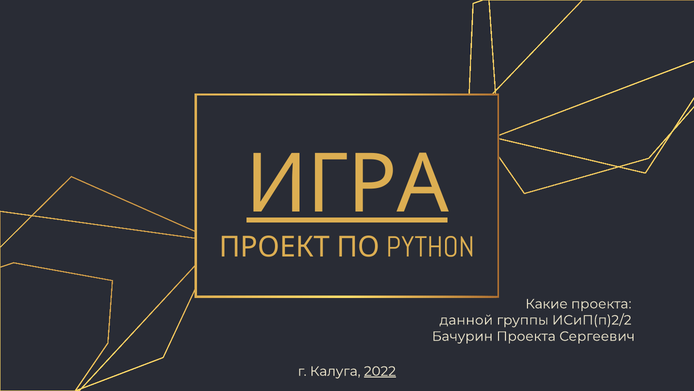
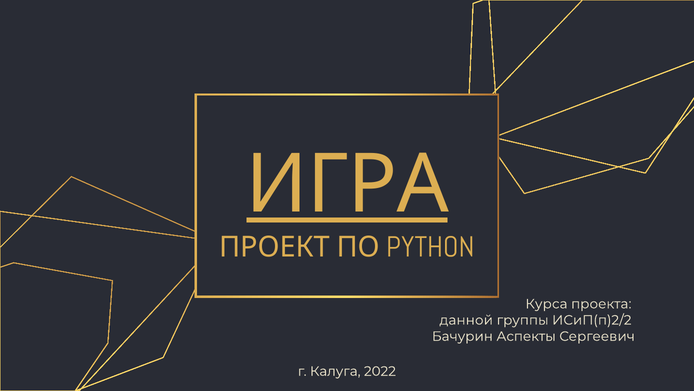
Какие: Какие -> Курса
Бачурин Проекта: Проекта -> Аспекты
2022 underline: present -> none
